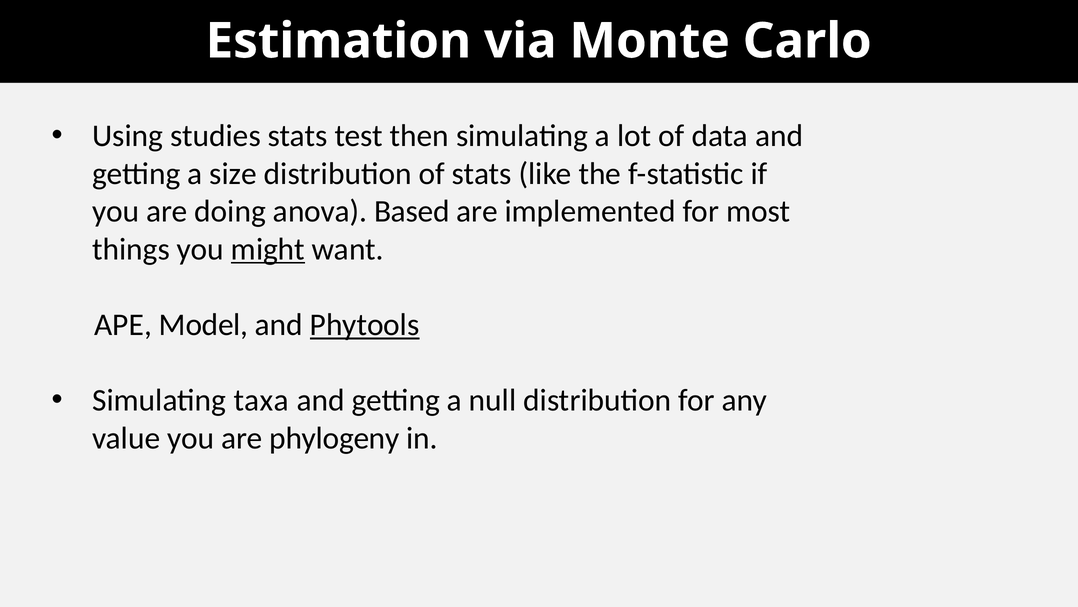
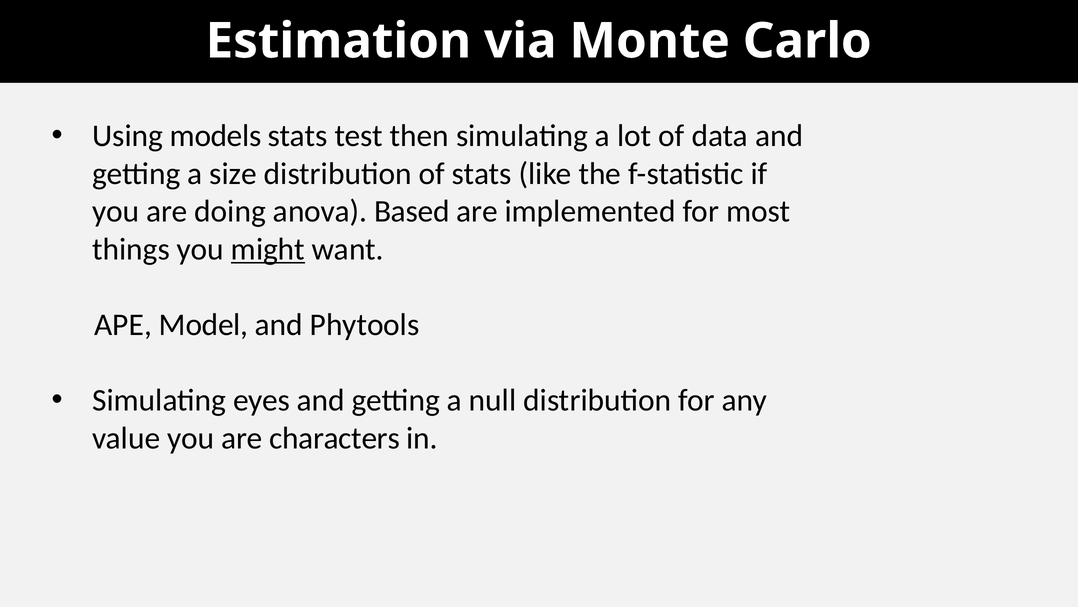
studies: studies -> models
Phytools underline: present -> none
taxa: taxa -> eyes
phylogeny: phylogeny -> characters
